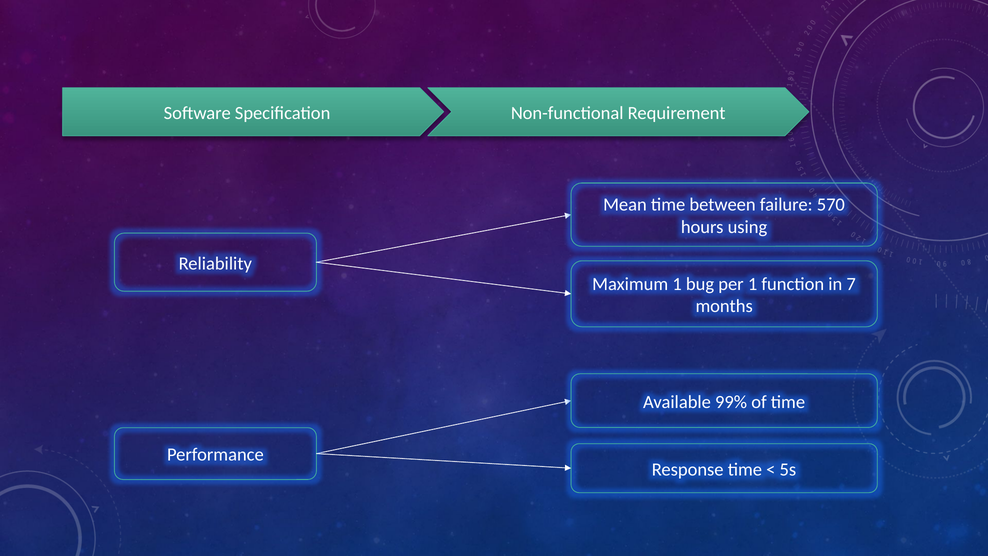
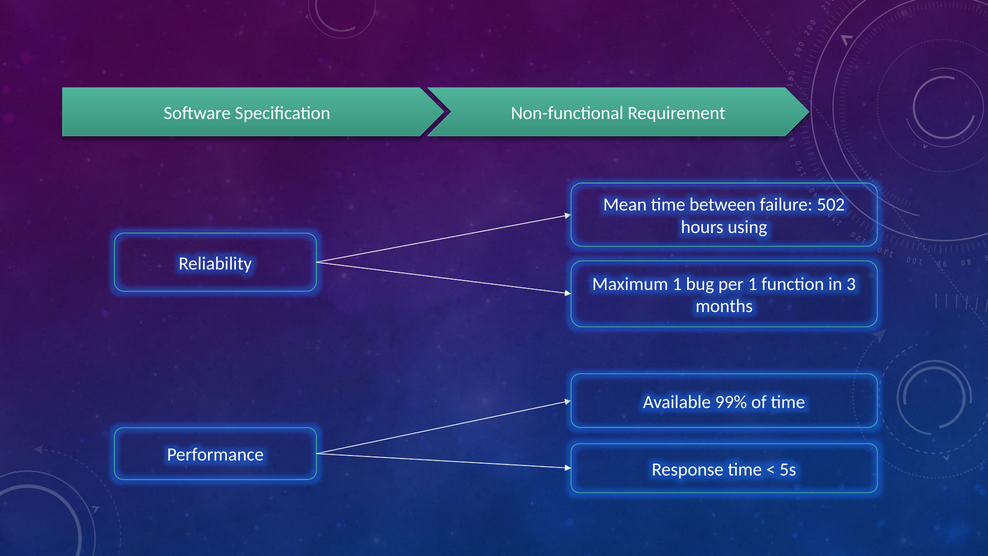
570: 570 -> 502
7: 7 -> 3
